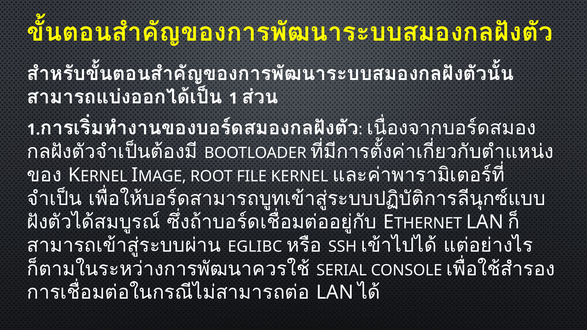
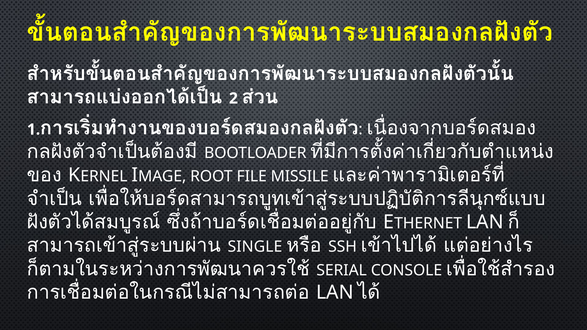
1 at (233, 98): 1 -> 2
KERNEL: KERNEL -> MISSILE
EGLIBC: EGLIBC -> SINGLE
